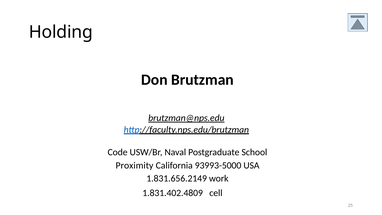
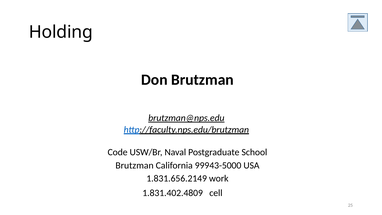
Proximity at (135, 165): Proximity -> Brutzman
93993-5000: 93993-5000 -> 99943-5000
